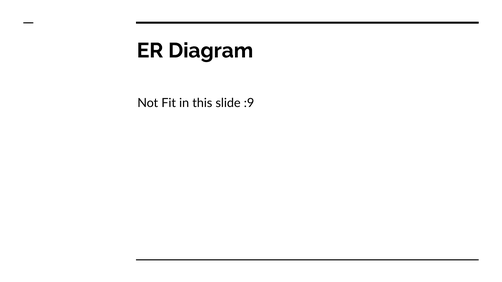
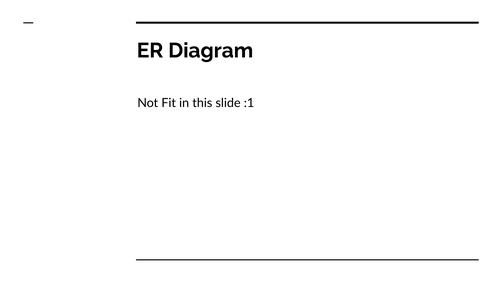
:9: :9 -> :1
